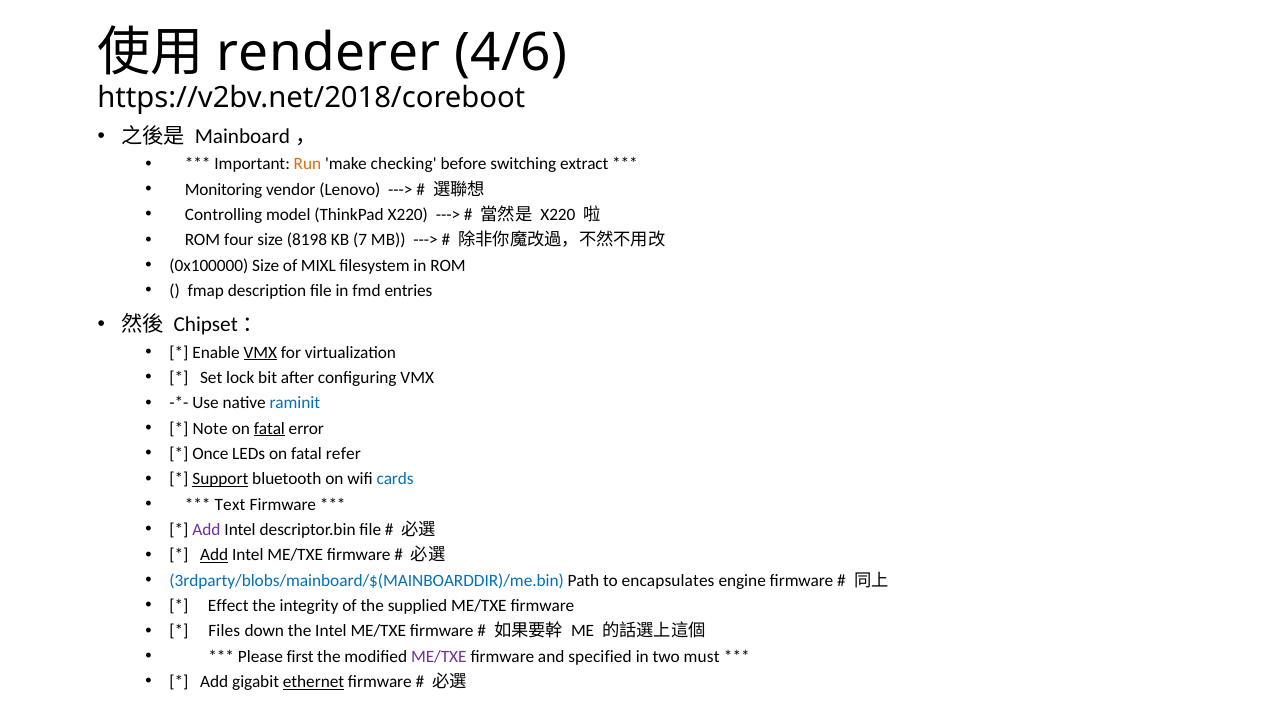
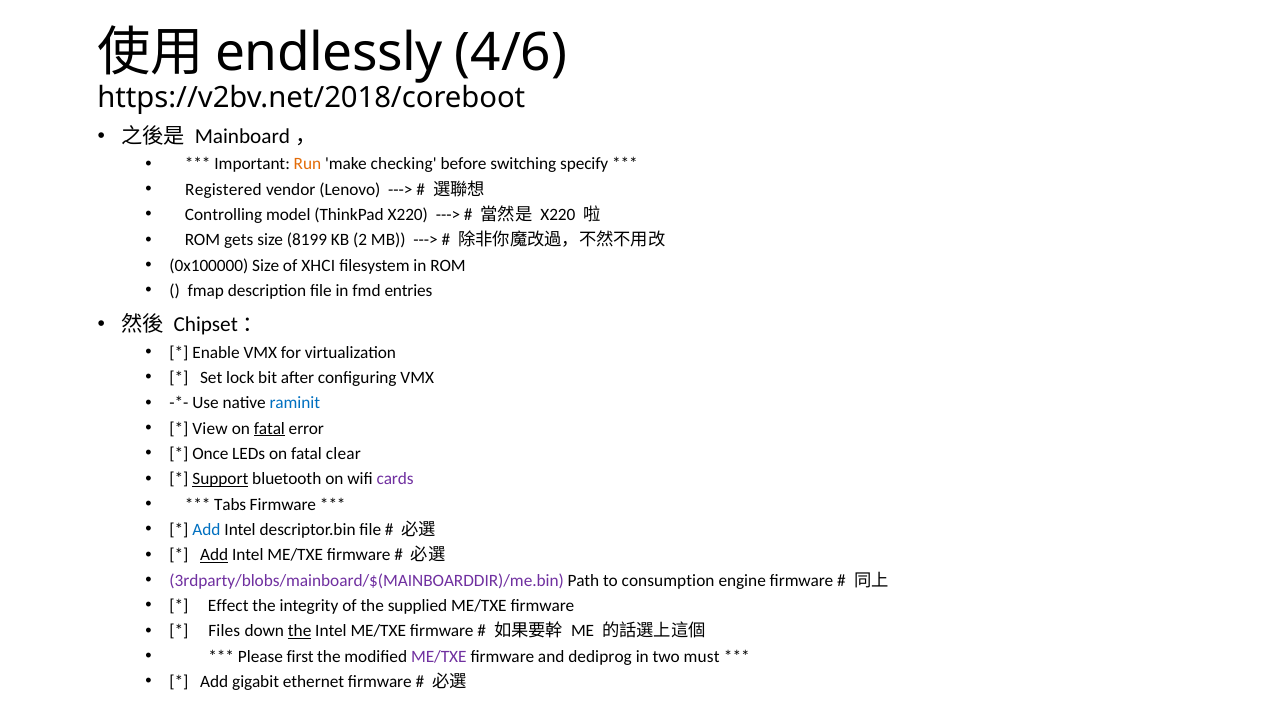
renderer: renderer -> endlessly
extract: extract -> specify
Monitoring: Monitoring -> Registered
four: four -> gets
8198: 8198 -> 8199
7: 7 -> 2
MIXL: MIXL -> XHCI
VMX at (260, 353) underline: present -> none
Note: Note -> View
refer: refer -> clear
cards colour: blue -> purple
Text: Text -> Tabs
Add at (206, 530) colour: purple -> blue
3rdparty/blobs/mainboard/$(MAINBOARDDIR)/me.bin colour: blue -> purple
encapsulates: encapsulates -> consumption
the at (300, 631) underline: none -> present
specified: specified -> dediprog
ethernet underline: present -> none
